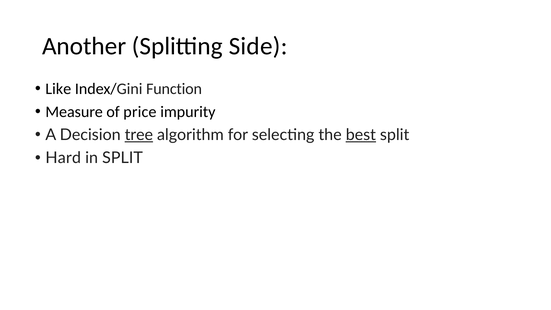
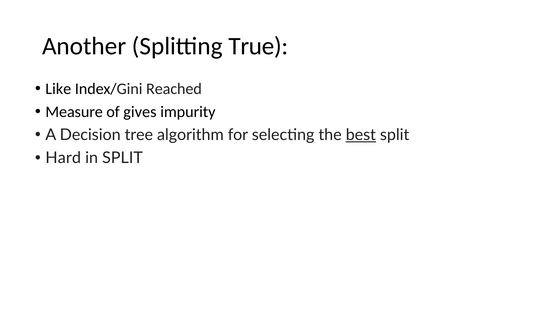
Side: Side -> True
Function: Function -> Reached
price: price -> gives
tree underline: present -> none
